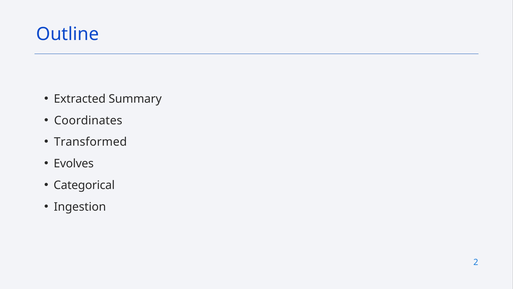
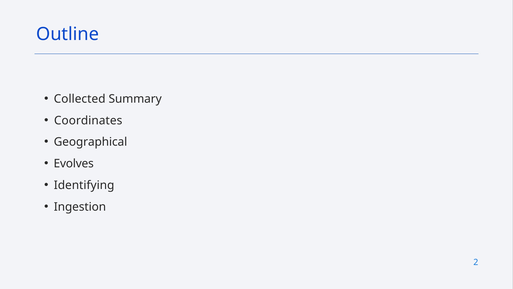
Extracted: Extracted -> Collected
Transformed: Transformed -> Geographical
Categorical: Categorical -> Identifying
